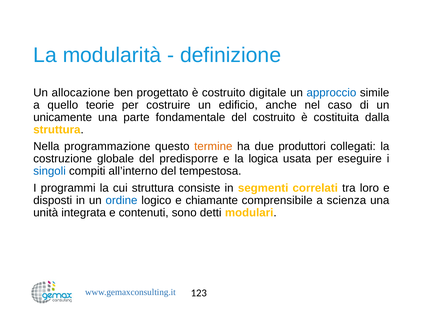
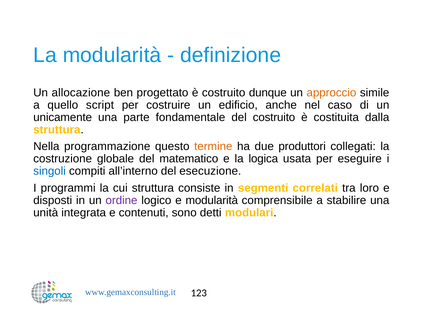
digitale: digitale -> dunque
approccio colour: blue -> orange
teorie: teorie -> script
predisporre: predisporre -> matematico
tempestosa: tempestosa -> esecuzione
ordine colour: blue -> purple
e chiamante: chiamante -> modularità
scienza: scienza -> stabilire
